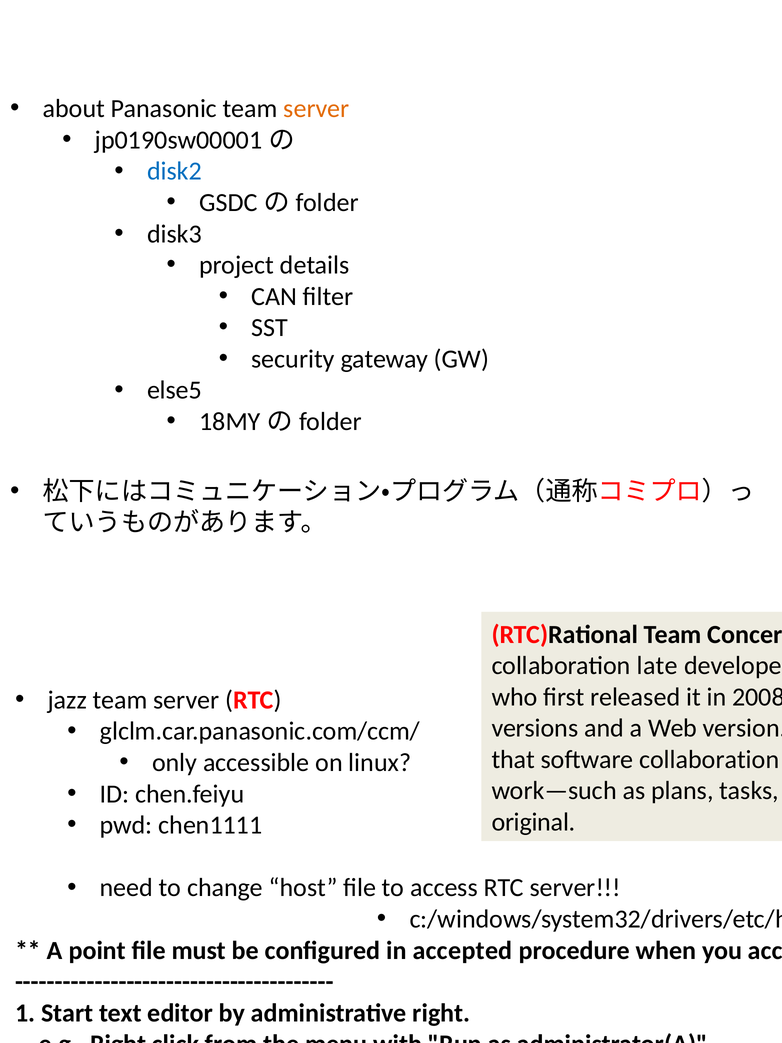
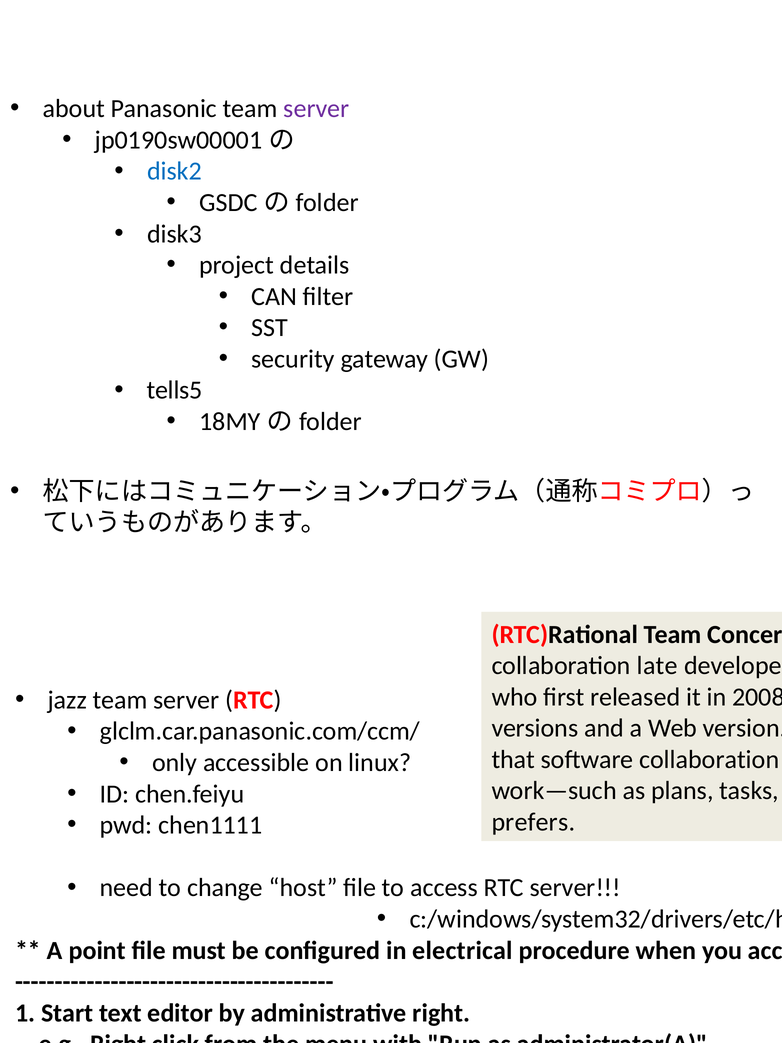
server at (316, 109) colour: orange -> purple
else5: else5 -> tells5
original: original -> prefers
accepted: accepted -> electrical
